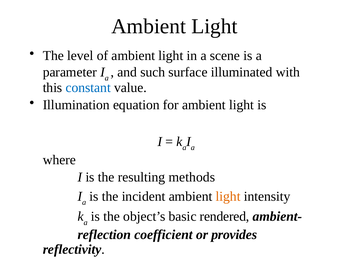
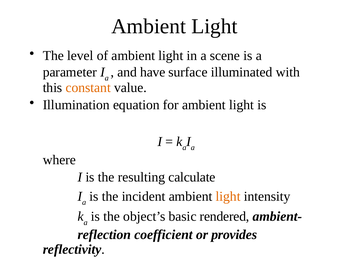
such: such -> have
constant colour: blue -> orange
methods: methods -> calculate
